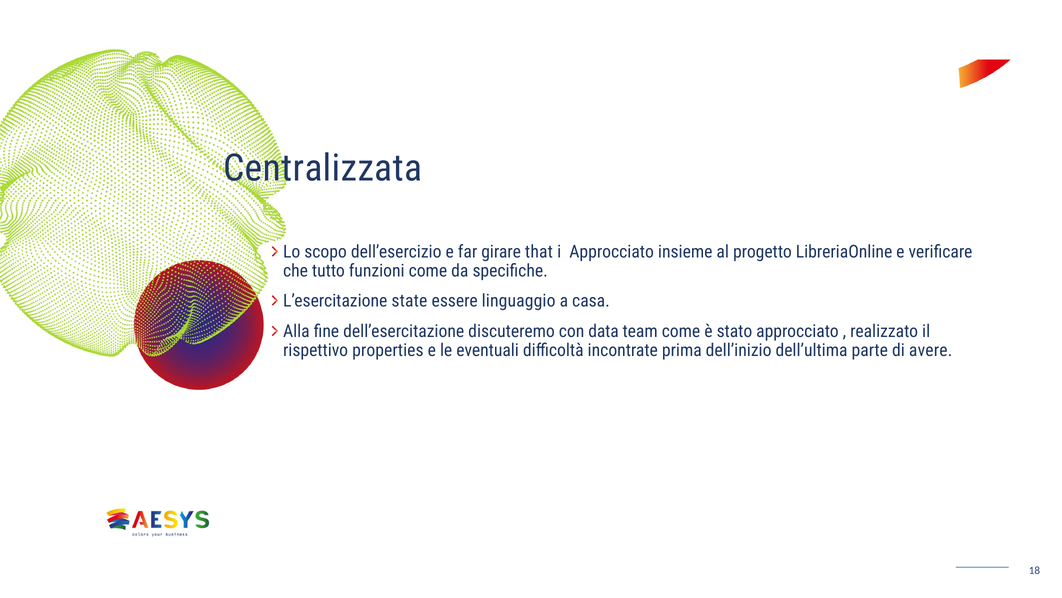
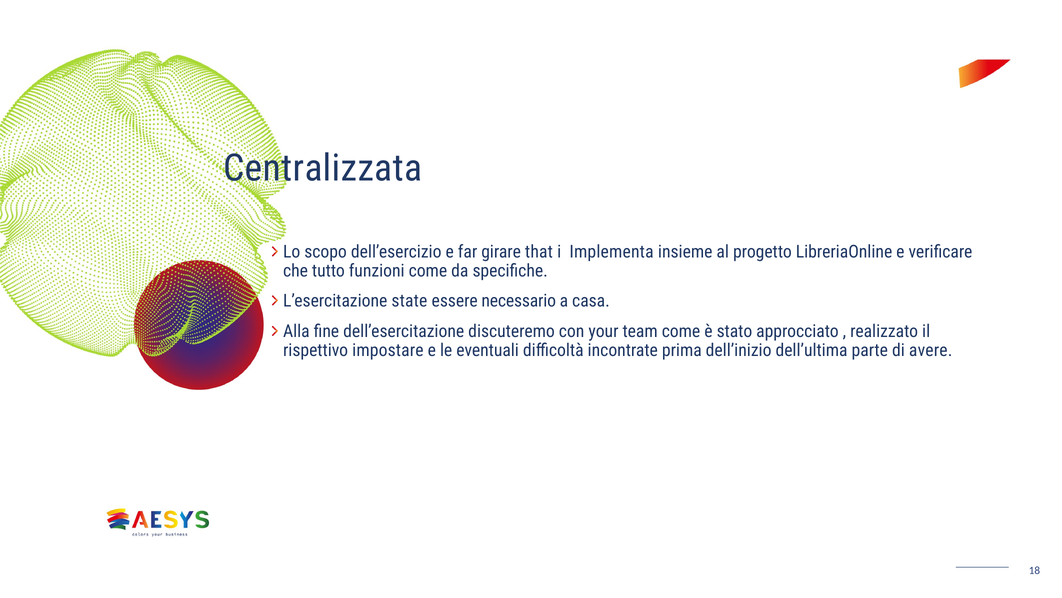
i Approcciato: Approcciato -> Implementa
linguaggio: linguaggio -> necessario
data: data -> your
properties: properties -> impostare
